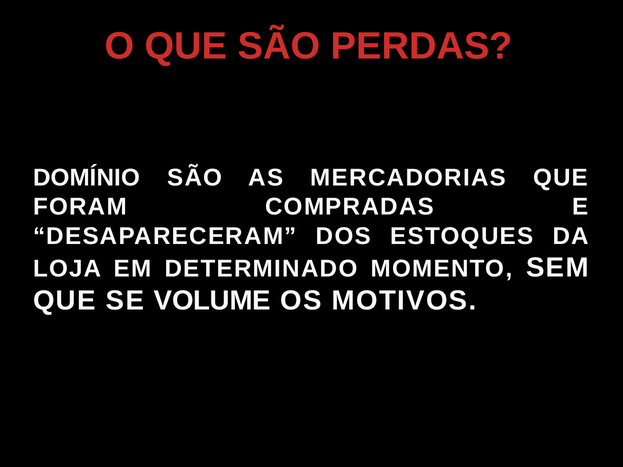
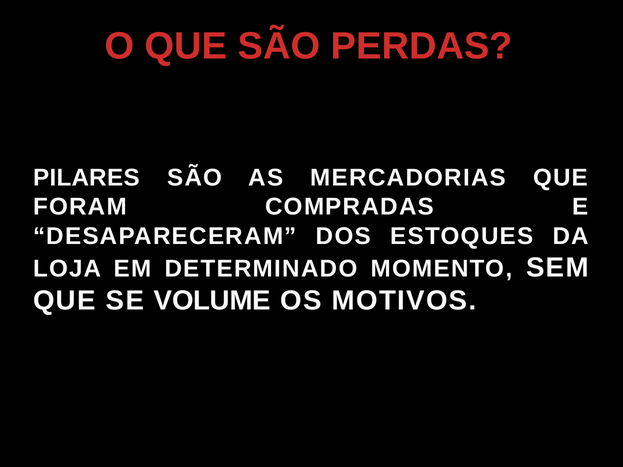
DOMÍNIO: DOMÍNIO -> PILARES
